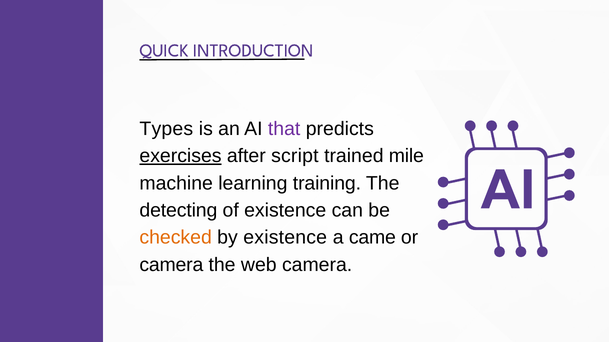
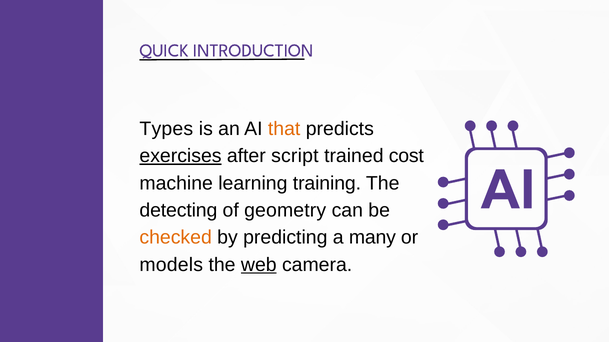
that colour: purple -> orange
mile: mile -> cost
of existence: existence -> geometry
by existence: existence -> predicting
came: came -> many
camera at (171, 265): camera -> models
web underline: none -> present
